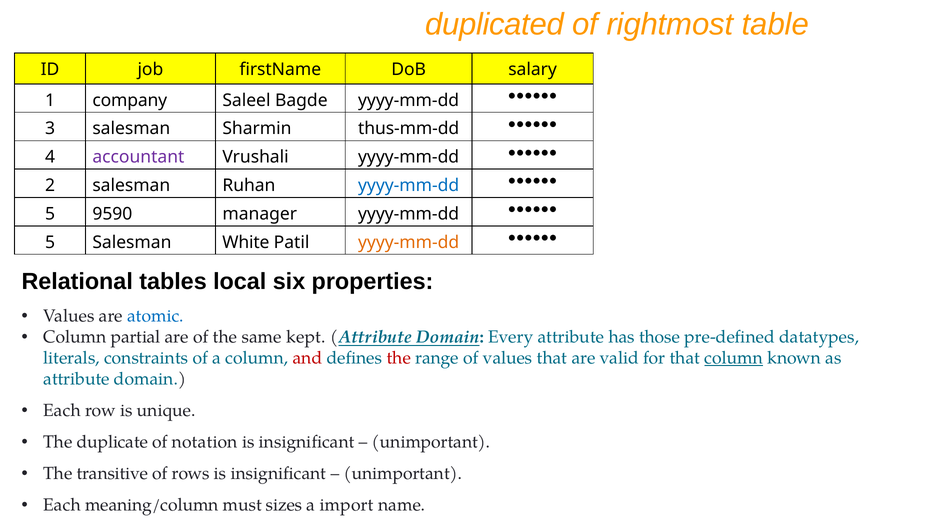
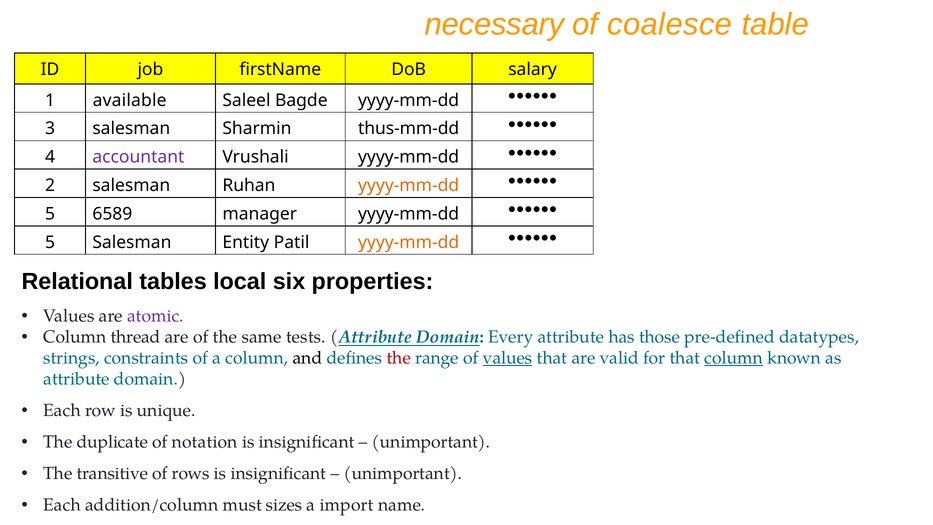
duplicated: duplicated -> necessary
rightmost: rightmost -> coalesce
company: company -> available
yyyy-mm-dd at (409, 185) colour: blue -> orange
9590: 9590 -> 6589
White: White -> Entity
atomic colour: blue -> purple
partial: partial -> thread
kept: kept -> tests
literals: literals -> strings
and colour: red -> black
values at (508, 358) underline: none -> present
meaning/column: meaning/column -> addition/column
